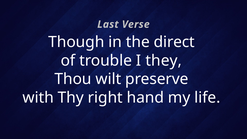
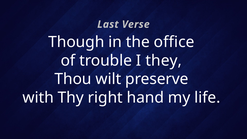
direct: direct -> office
